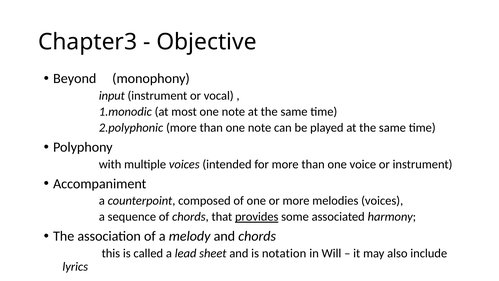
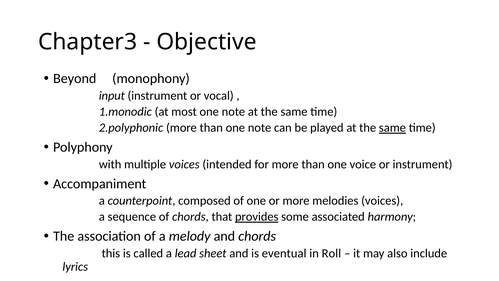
same at (392, 128) underline: none -> present
notation: notation -> eventual
Will: Will -> Roll
